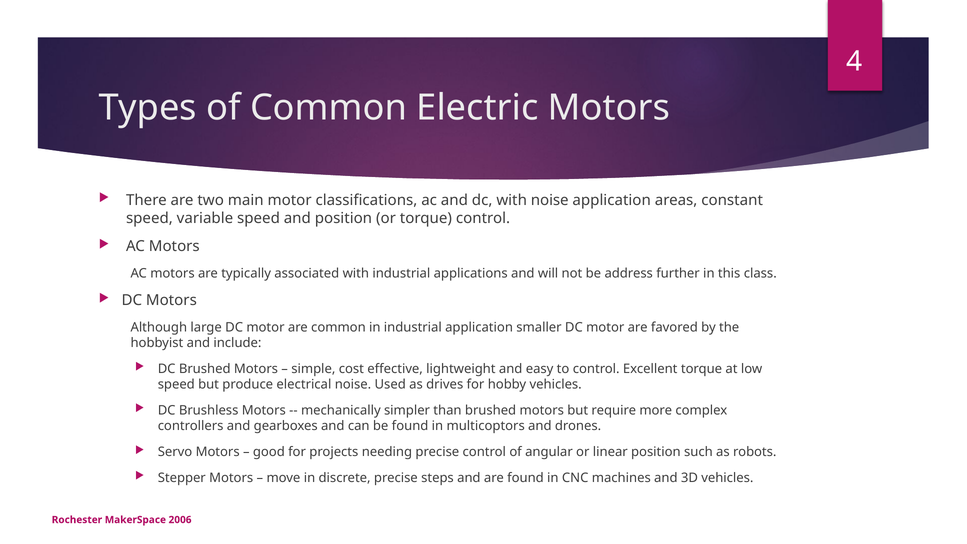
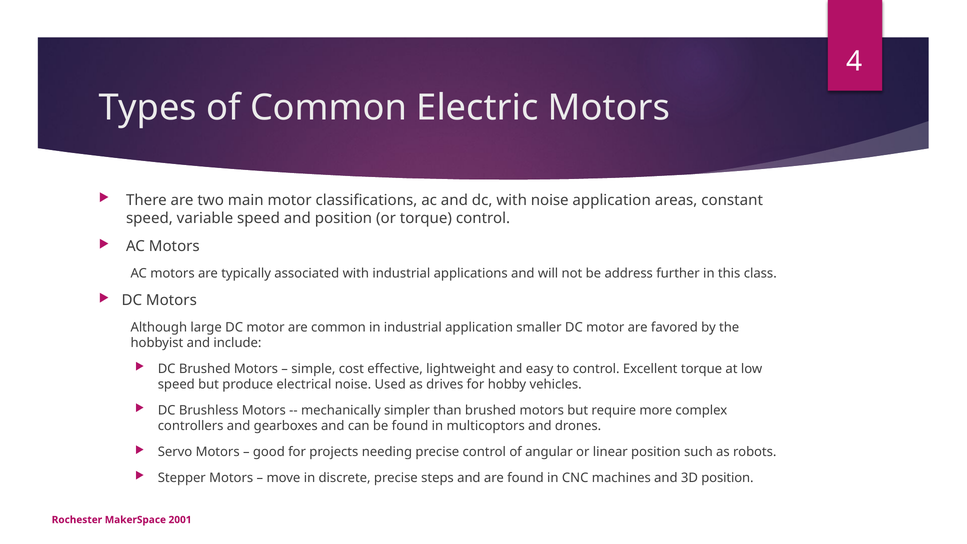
3D vehicles: vehicles -> position
2006: 2006 -> 2001
